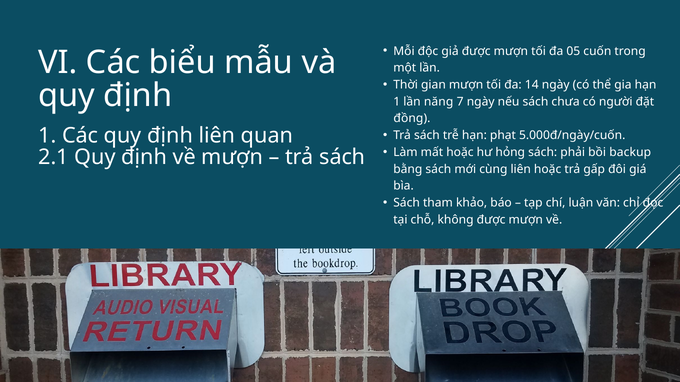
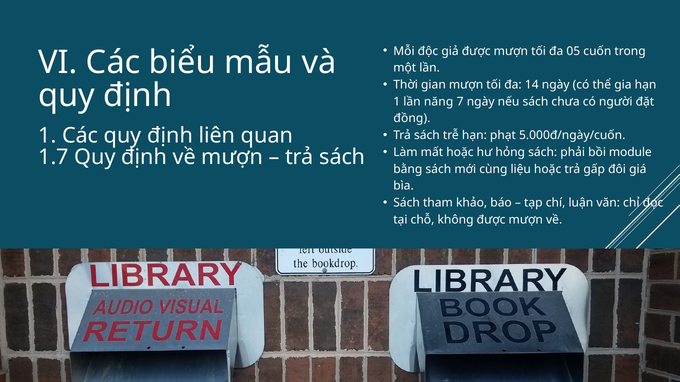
backup: backup -> module
2.1: 2.1 -> 1.7
cùng liên: liên -> liệu
